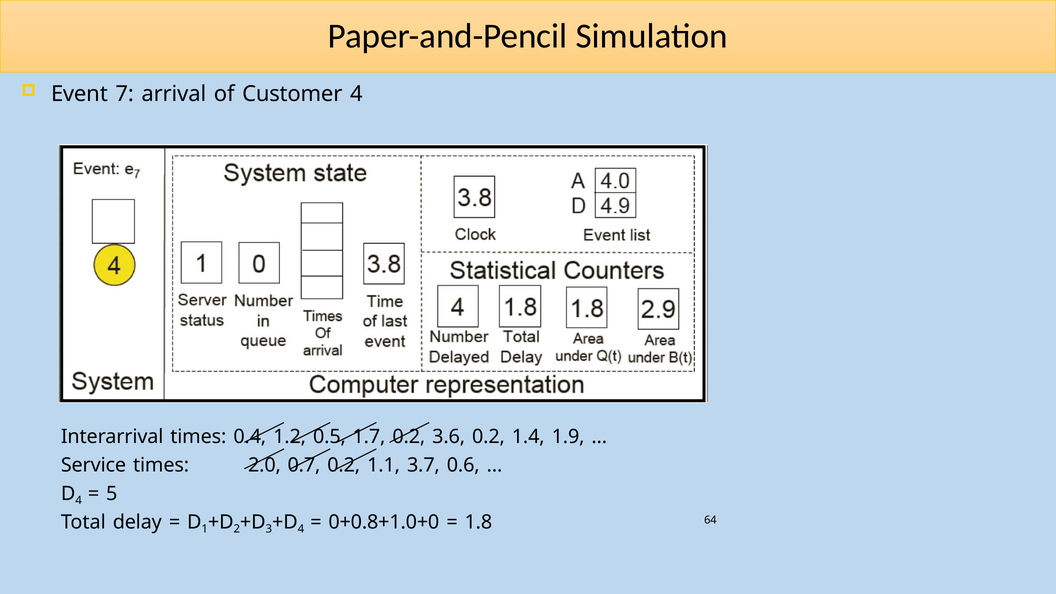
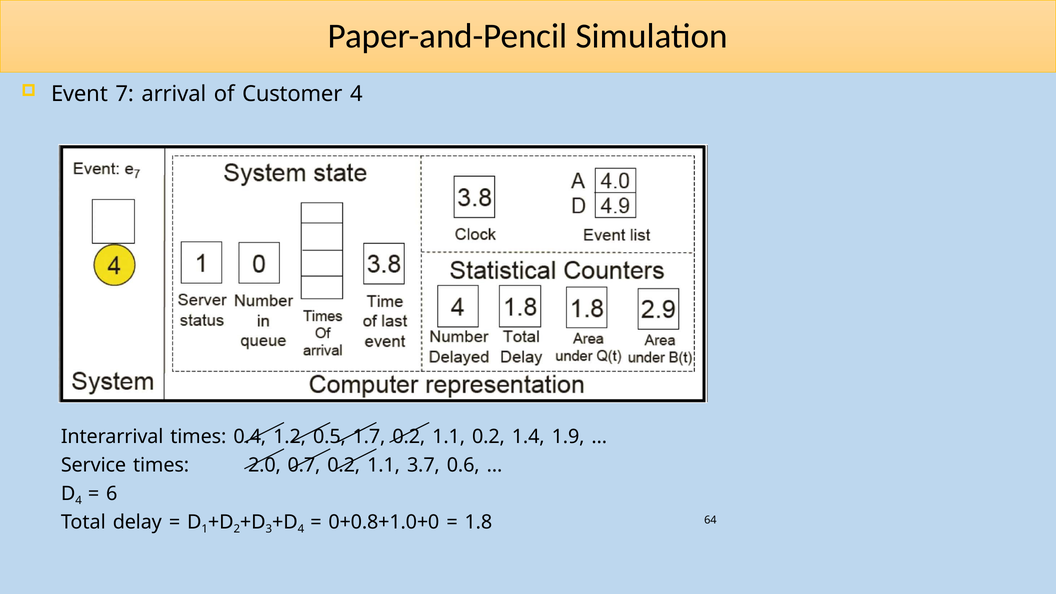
3.6 at (449, 437): 3.6 -> 1.1
5: 5 -> 6
